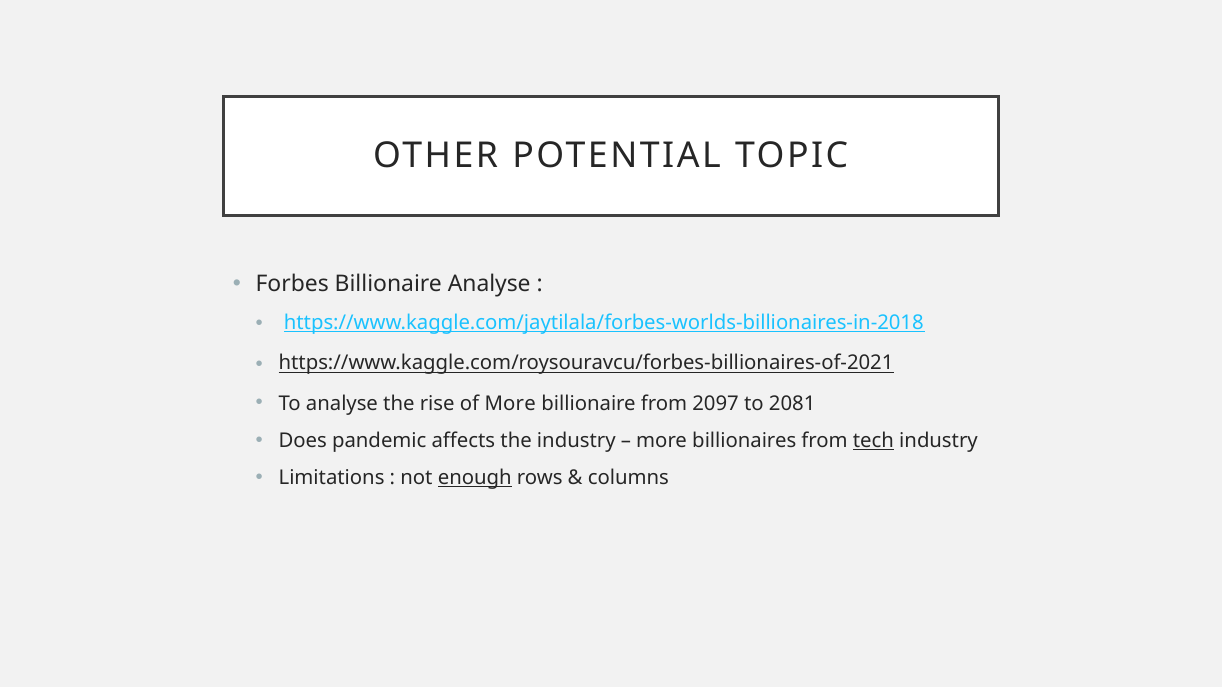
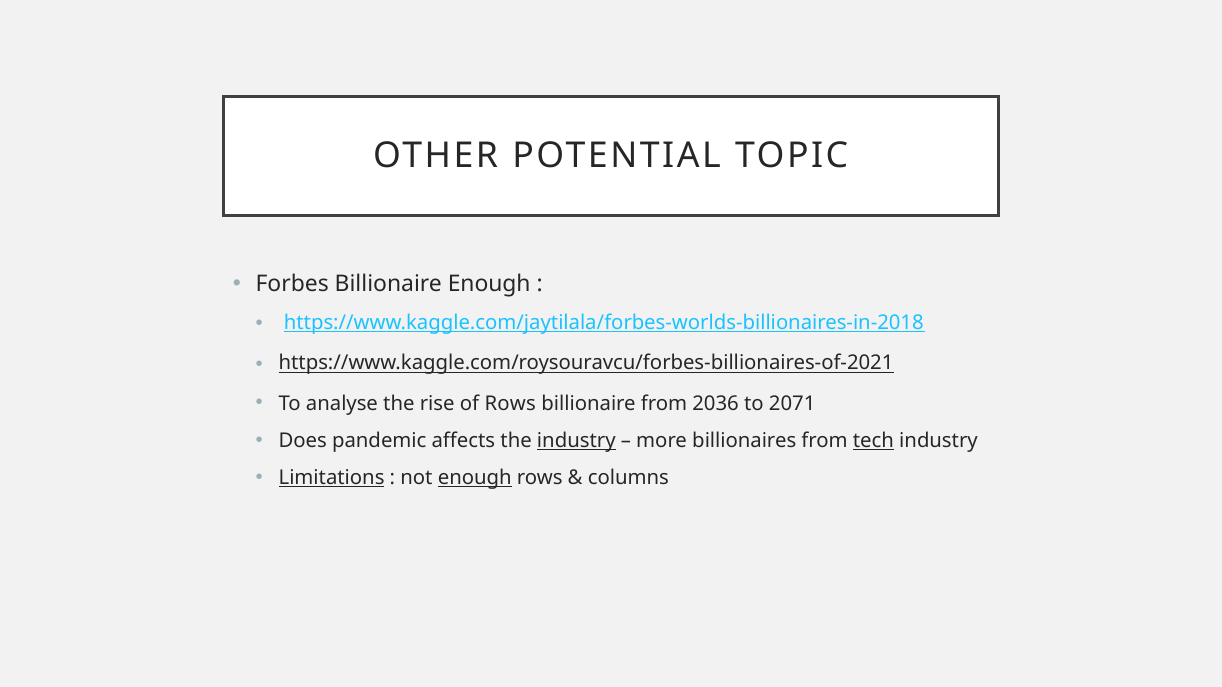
Billionaire Analyse: Analyse -> Enough
of More: More -> Rows
2097: 2097 -> 2036
2081: 2081 -> 2071
industry at (576, 441) underline: none -> present
Limitations underline: none -> present
